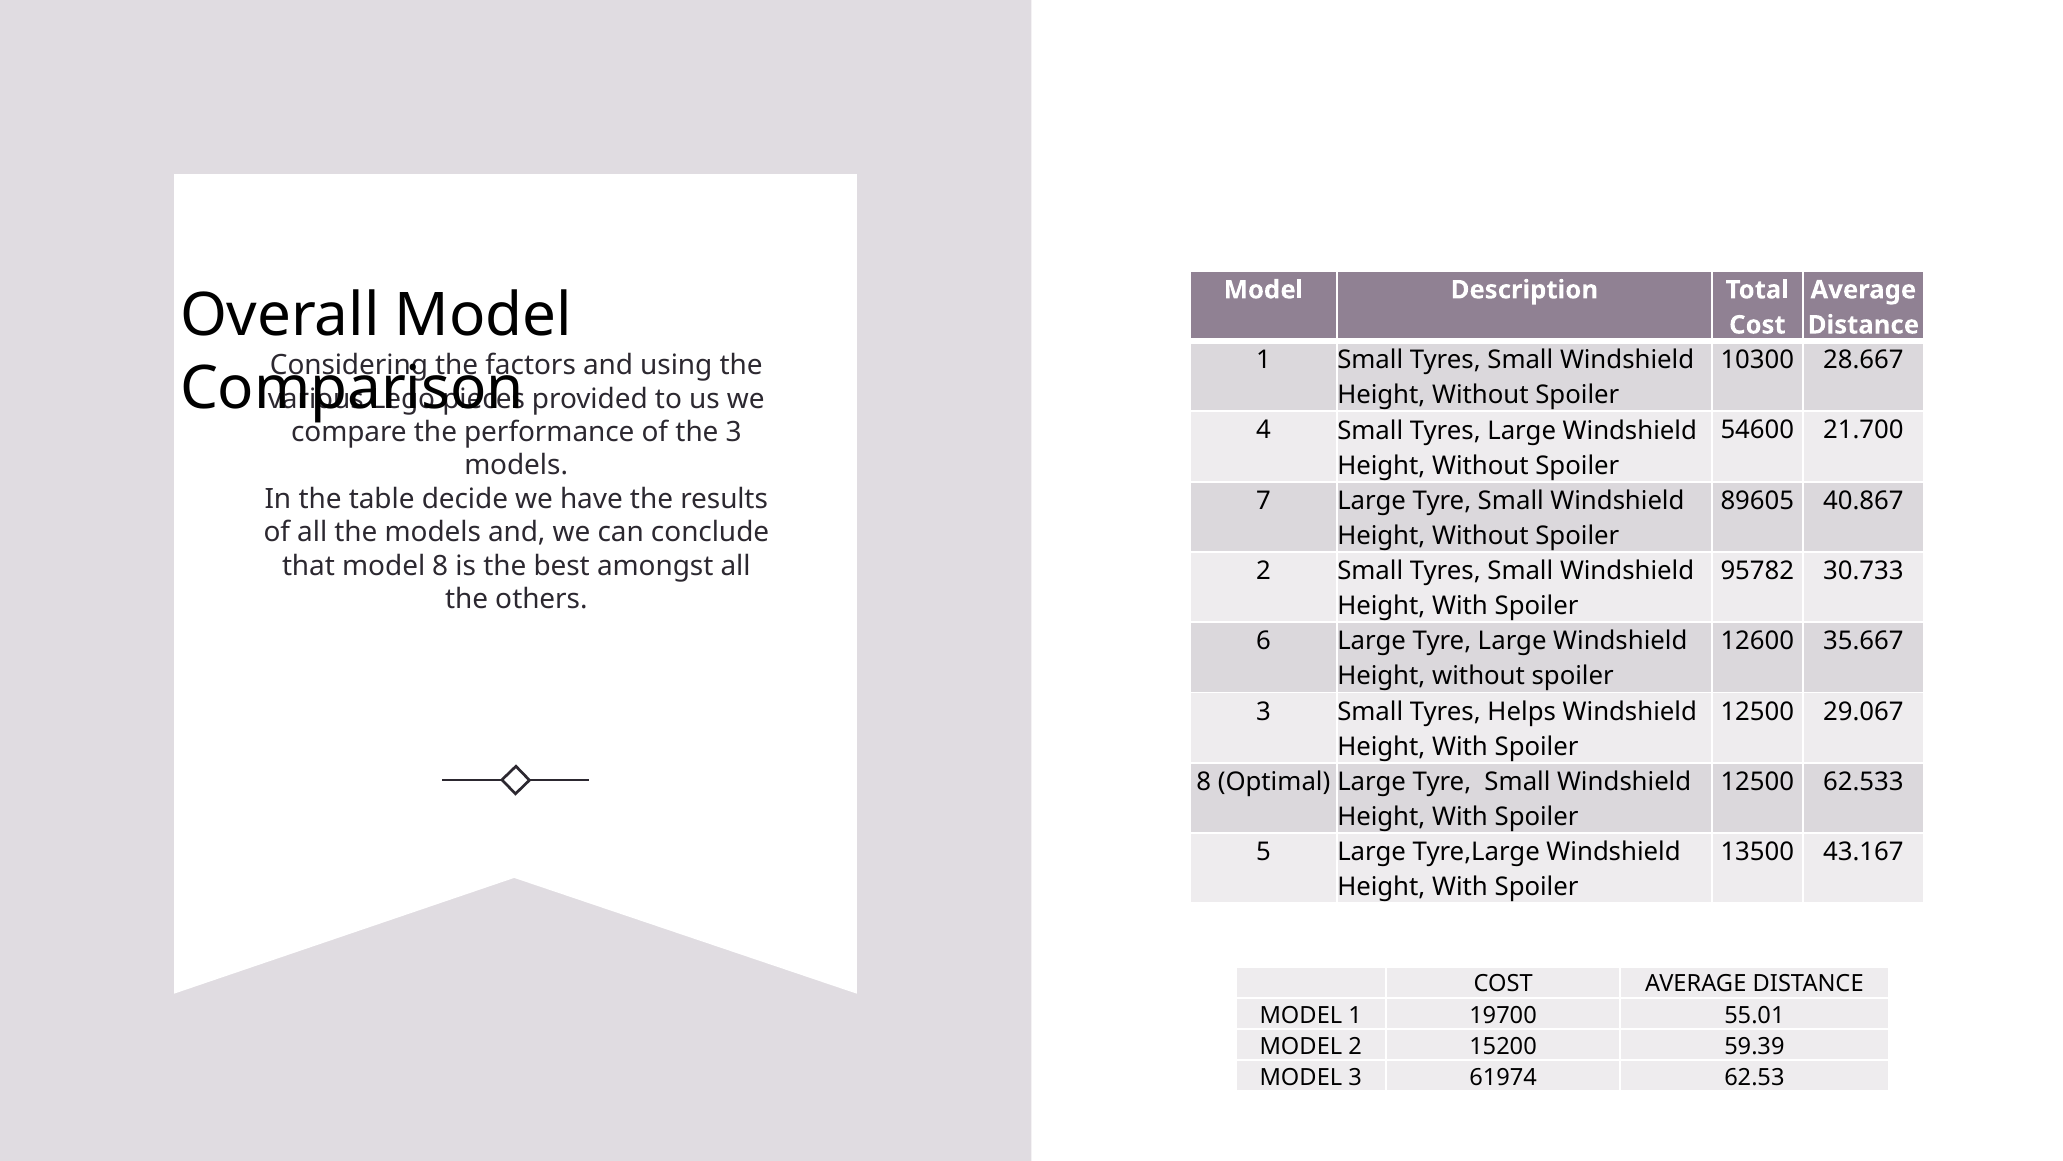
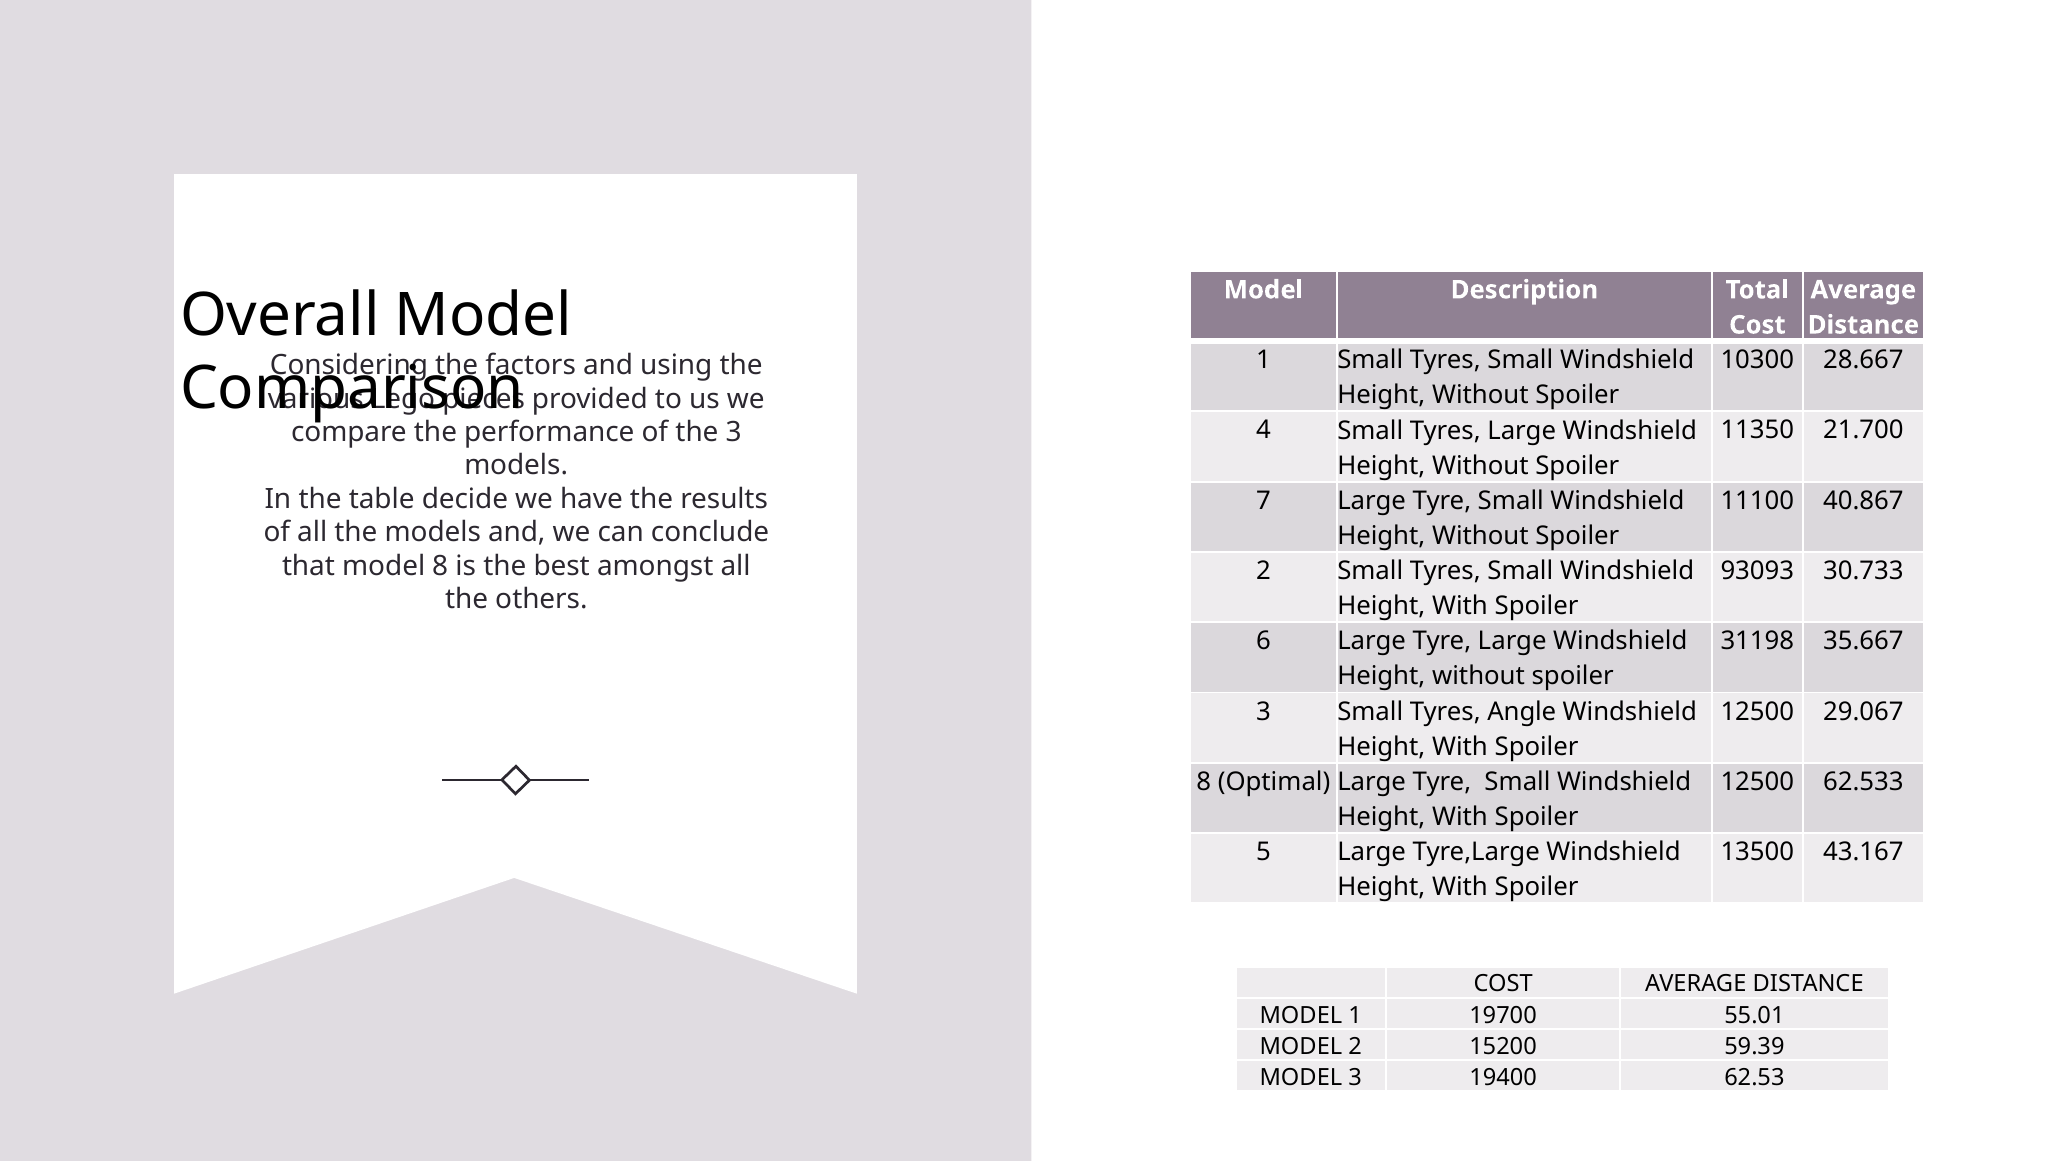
54600: 54600 -> 11350
89605: 89605 -> 11100
95782: 95782 -> 93093
12600: 12600 -> 31198
Helps: Helps -> Angle
61974: 61974 -> 19400
